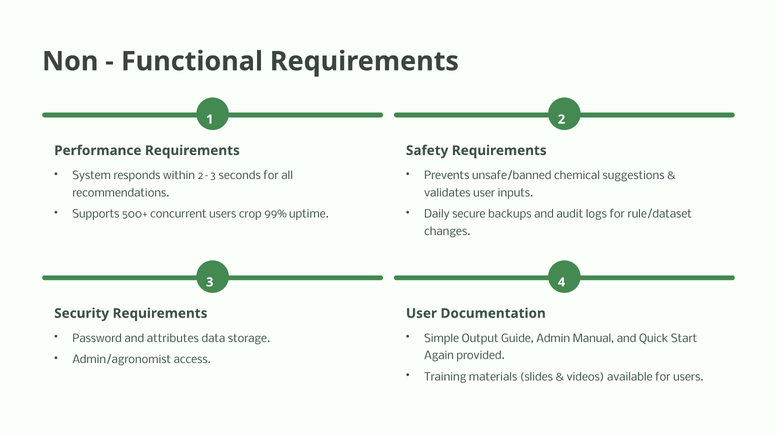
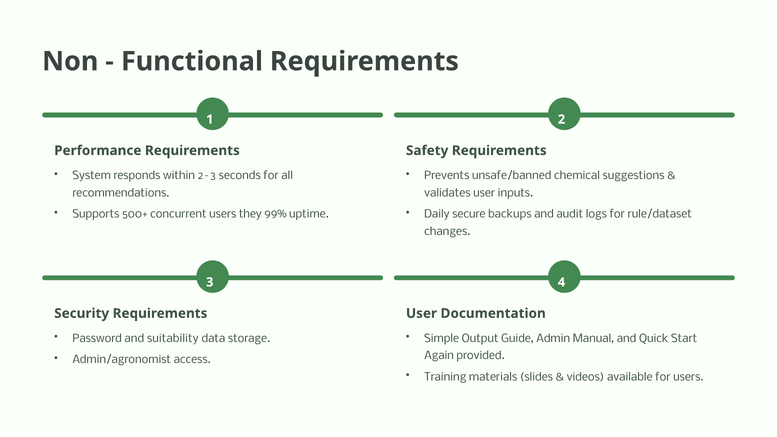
crop: crop -> they
attributes: attributes -> suitability
